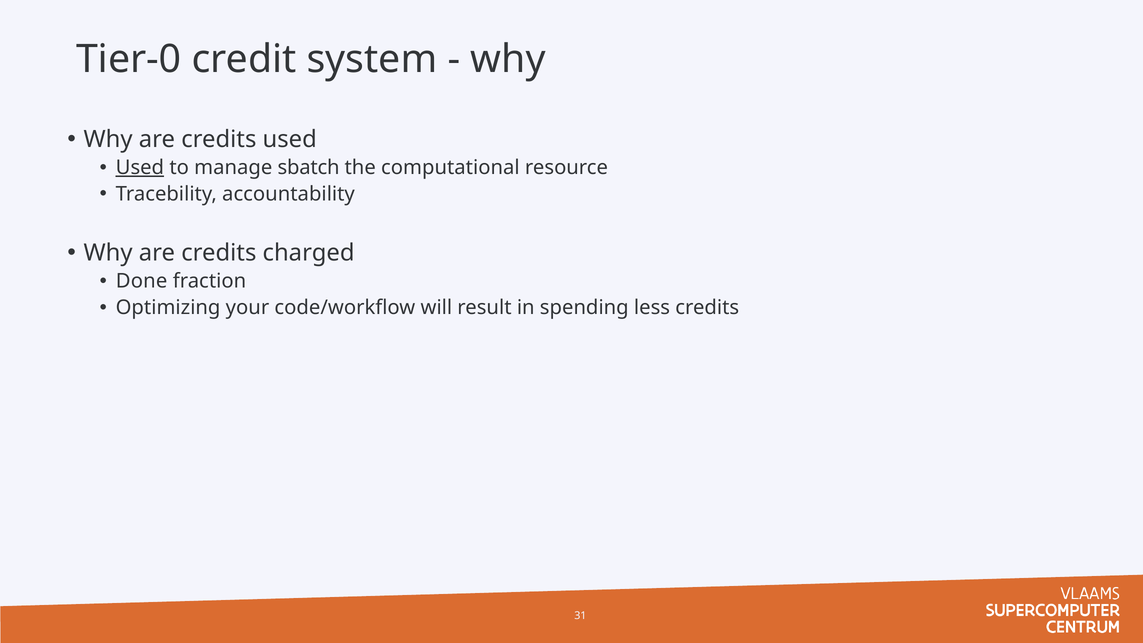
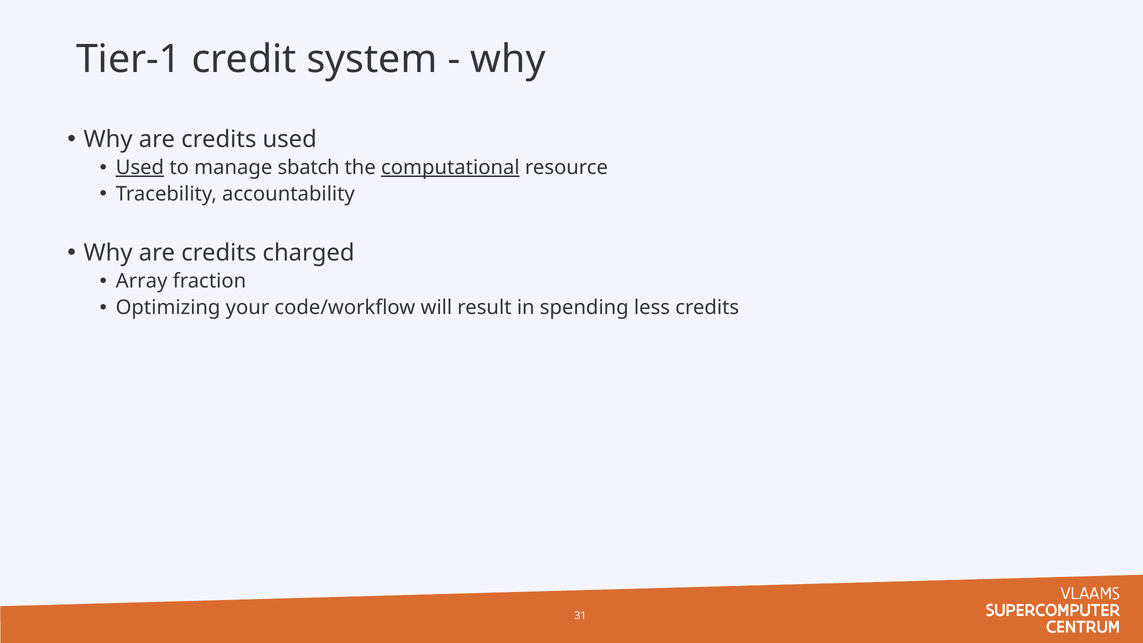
Tier-0: Tier-0 -> Tier-1
computational underline: none -> present
Done: Done -> Array
